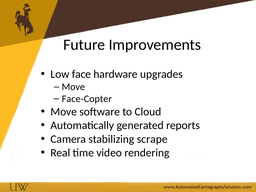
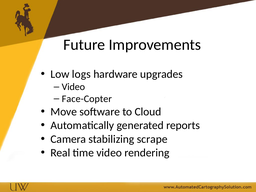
face: face -> logs
Move at (73, 87): Move -> Video
